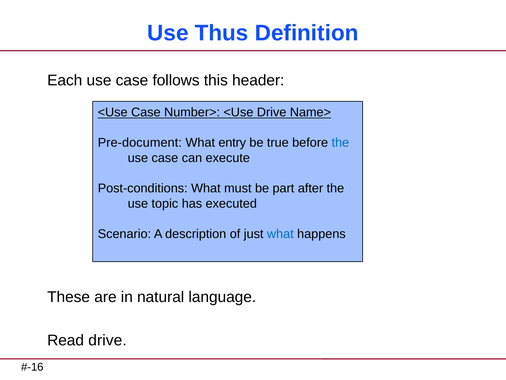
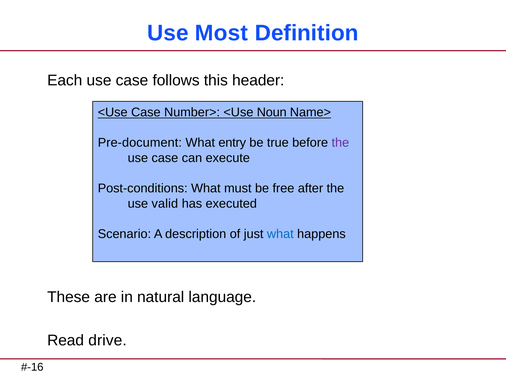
Thus: Thus -> Most
<Use Drive: Drive -> Noun
the at (340, 143) colour: blue -> purple
part: part -> free
topic: topic -> valid
